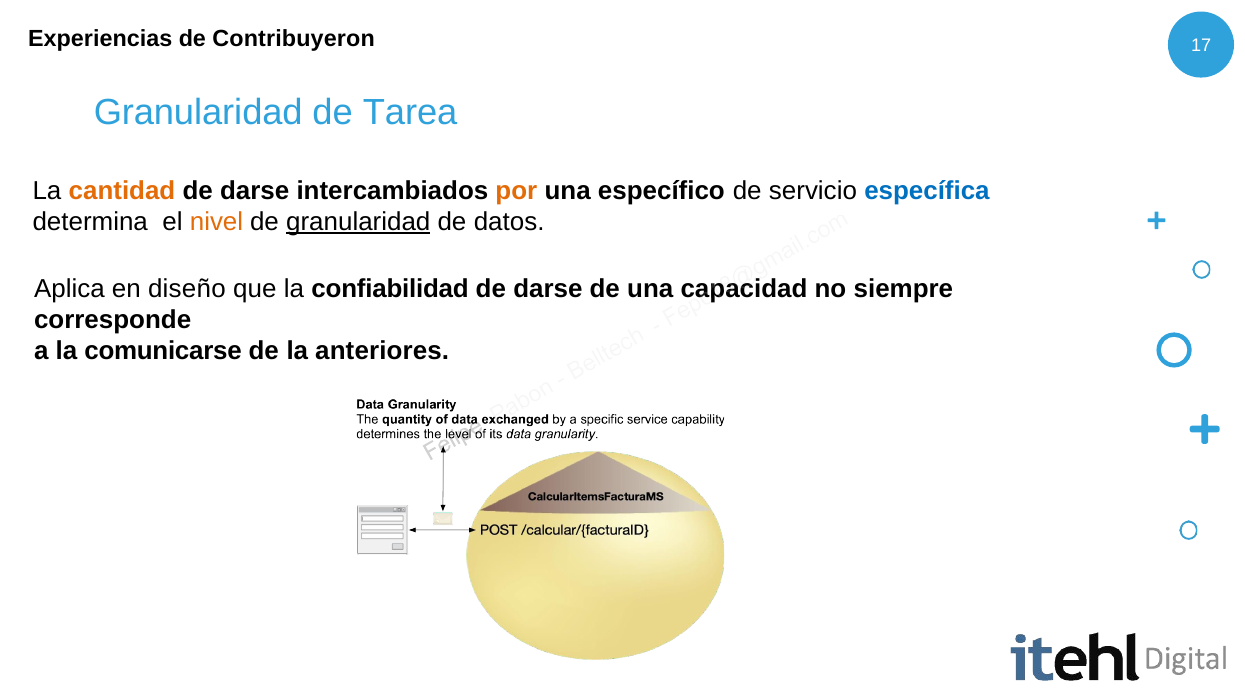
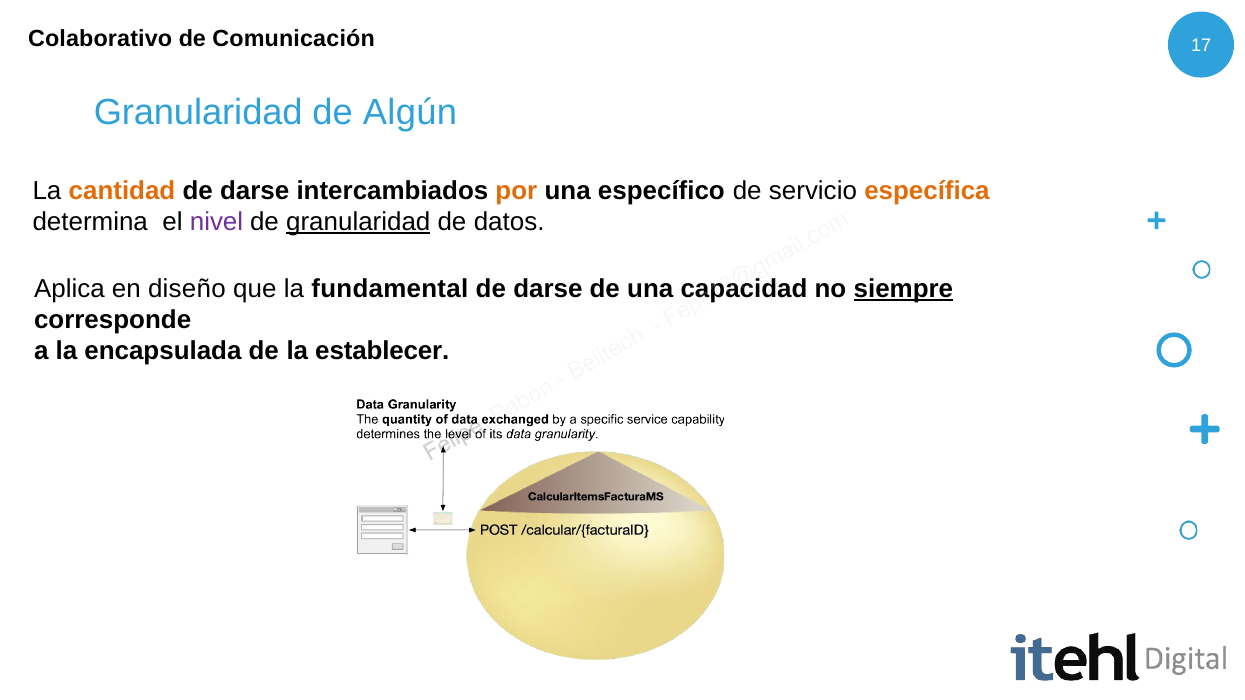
Experiencias: Experiencias -> Colaborativo
Contribuyeron: Contribuyeron -> Comunicación
Tarea: Tarea -> Algún
específica colour: blue -> orange
nivel colour: orange -> purple
confiabilidad: confiabilidad -> fundamental
siempre underline: none -> present
comunicarse: comunicarse -> encapsulada
anteriores: anteriores -> establecer
